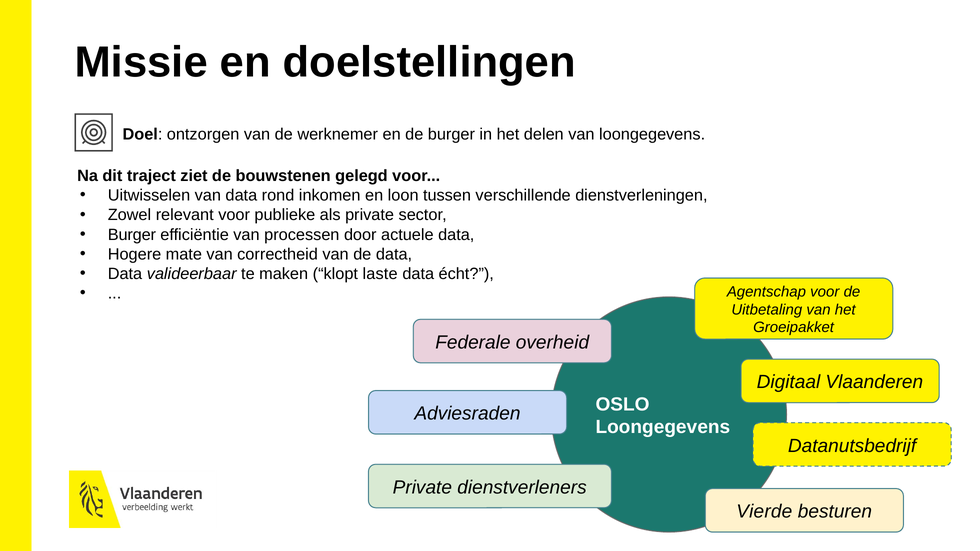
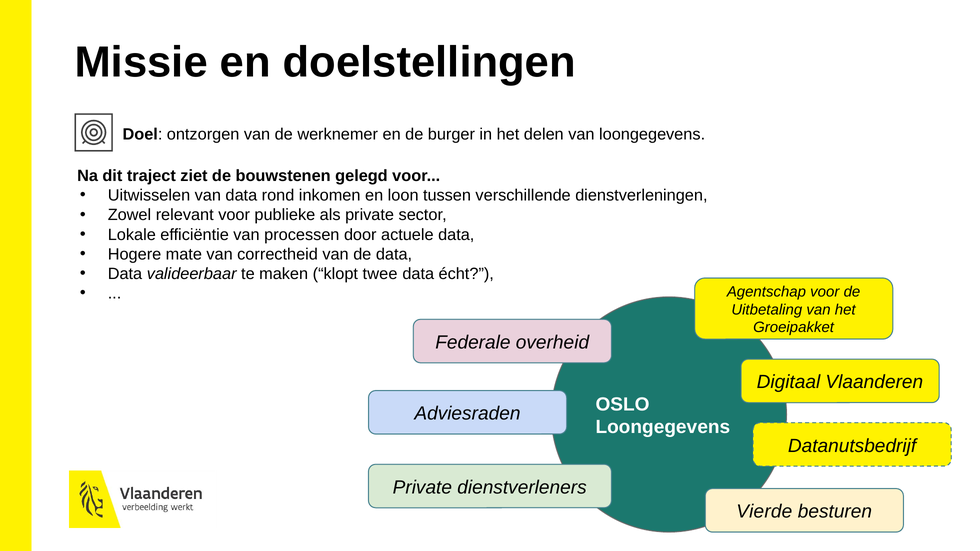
Burger at (132, 235): Burger -> Lokale
laste: laste -> twee
